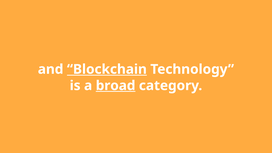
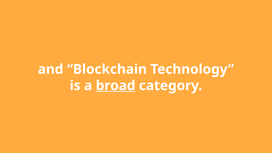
Blockchain underline: present -> none
